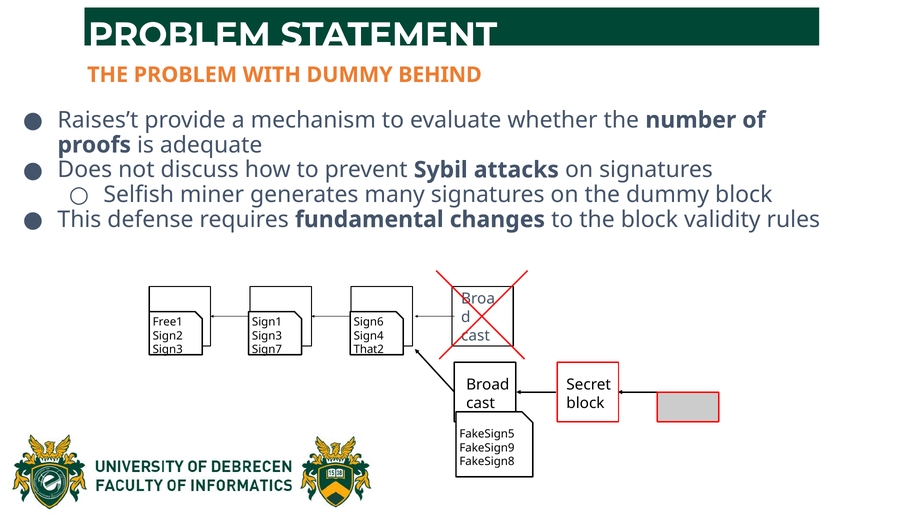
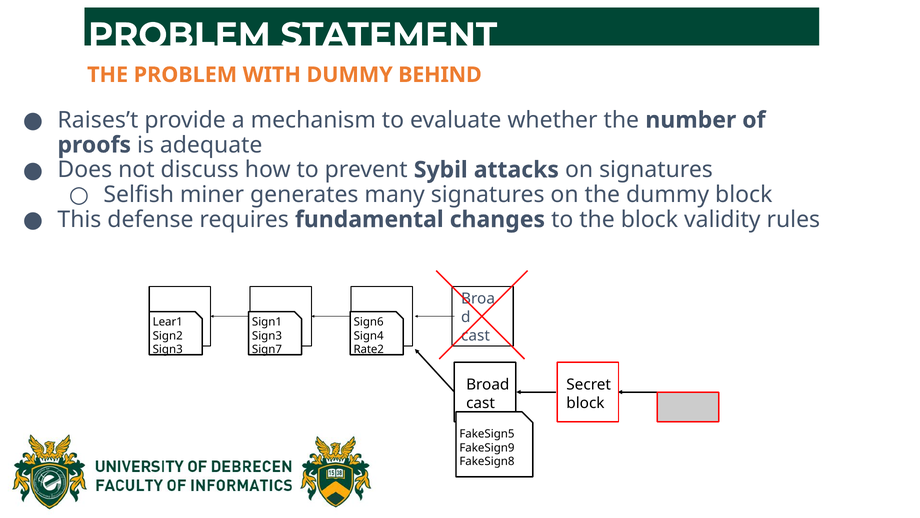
Free1: Free1 -> Lear1
That2: That2 -> Rate2
